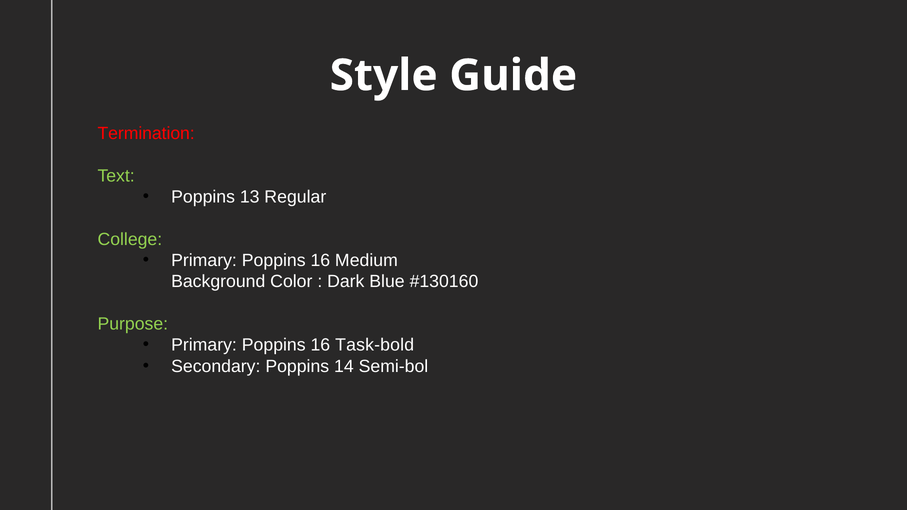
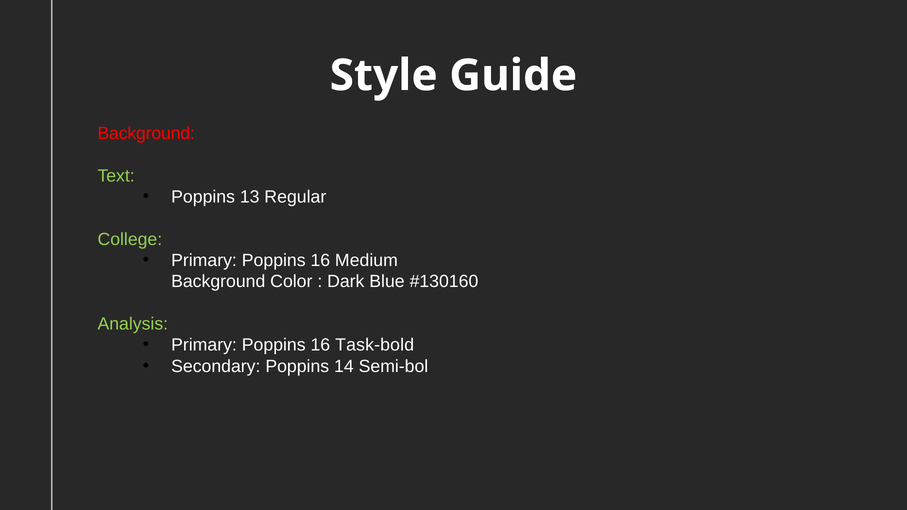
Termination at (146, 133): Termination -> Background
Purpose: Purpose -> Analysis
